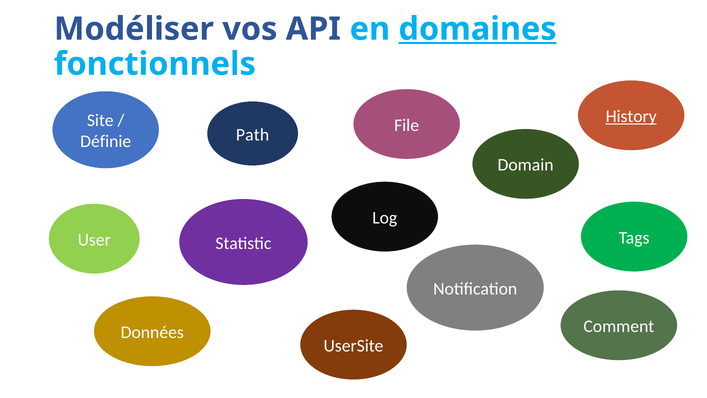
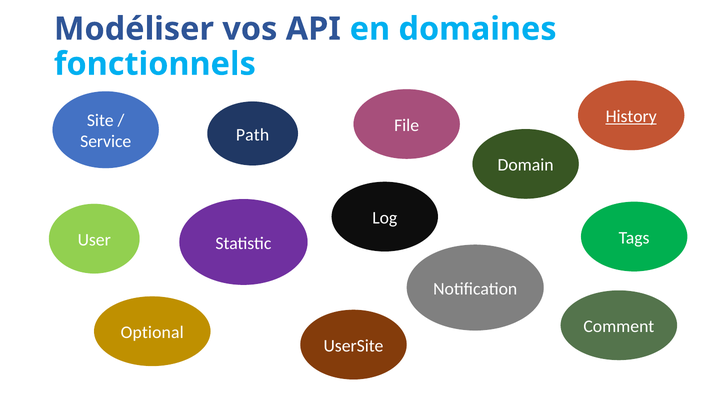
domaines underline: present -> none
Définie: Définie -> Service
Données: Données -> Optional
